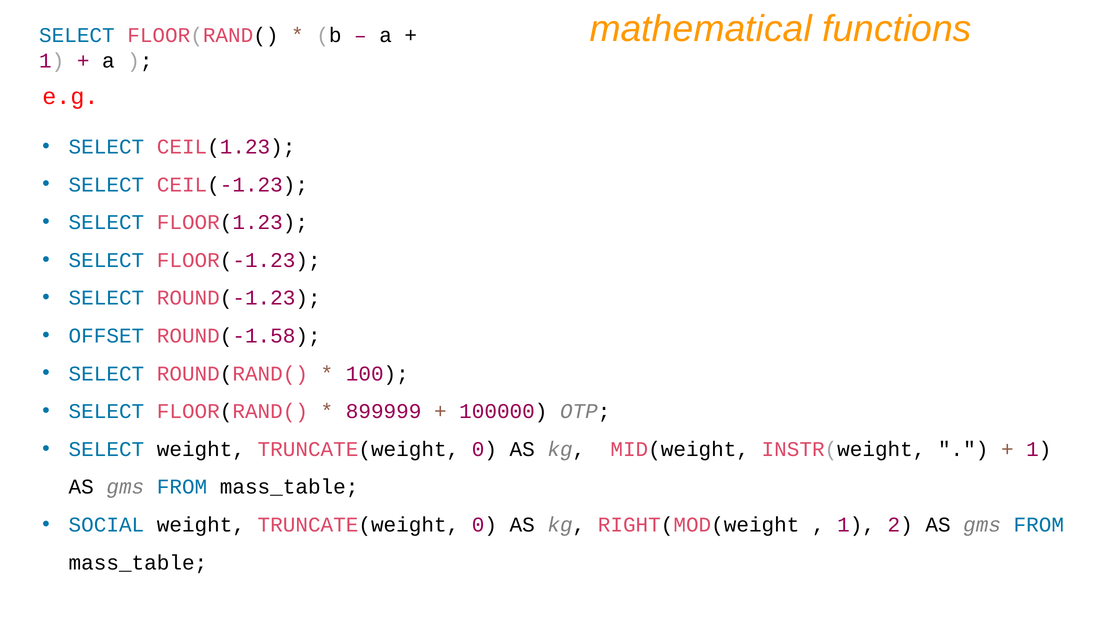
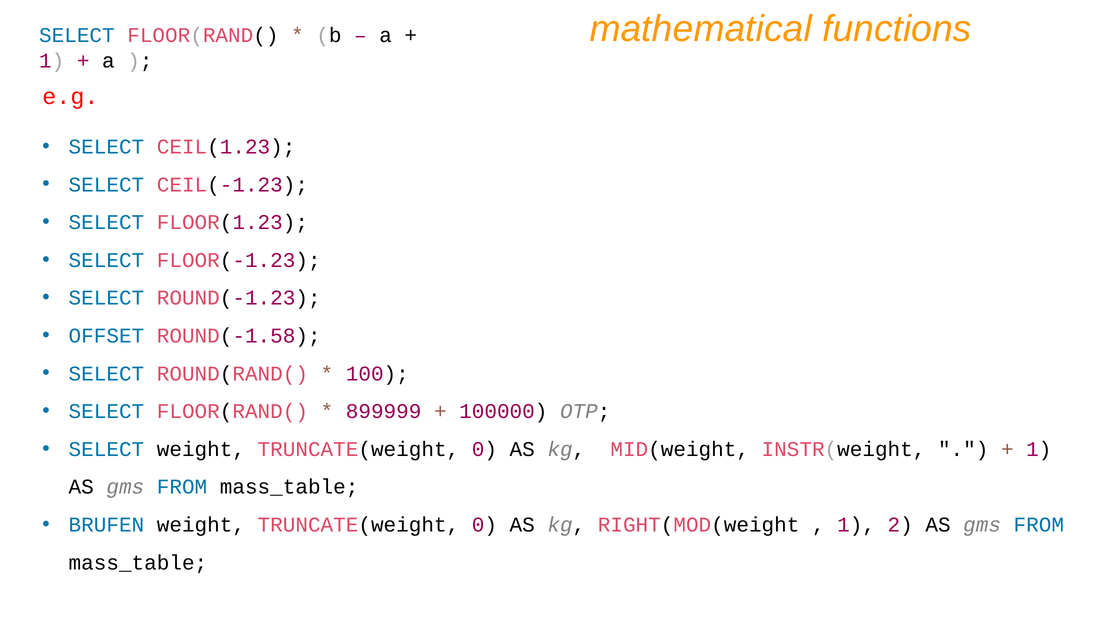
SOCIAL: SOCIAL -> BRUFEN
